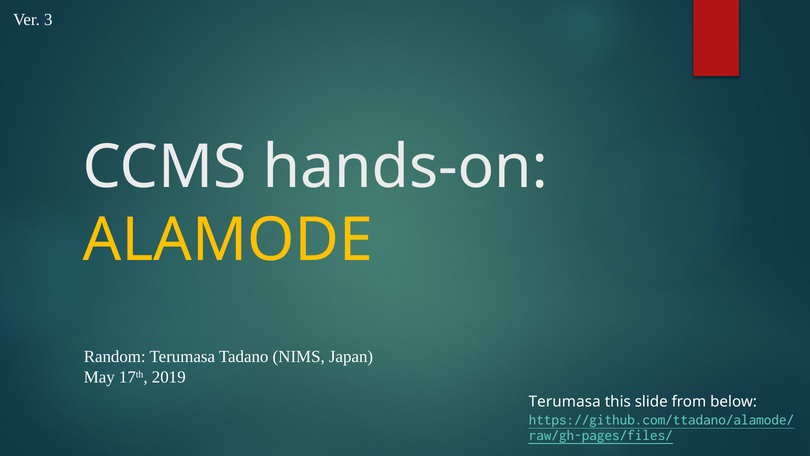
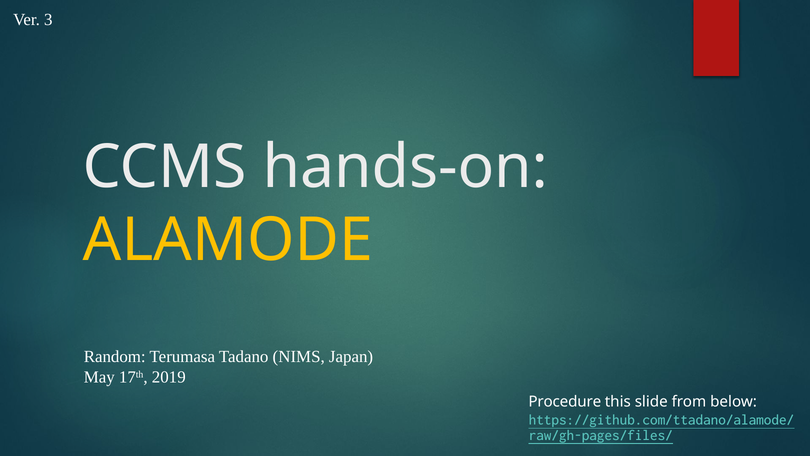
Terumasa at (565, 401): Terumasa -> Procedure
